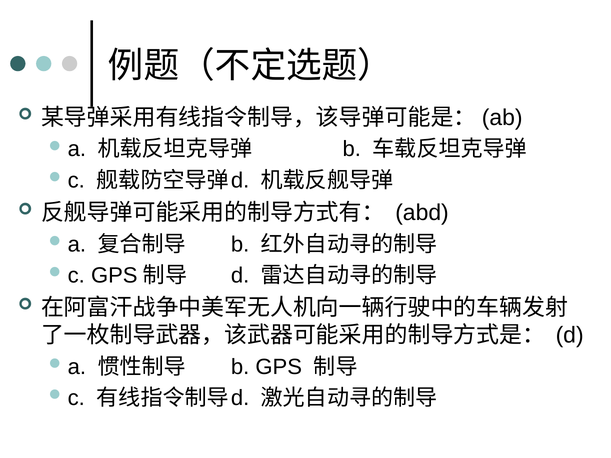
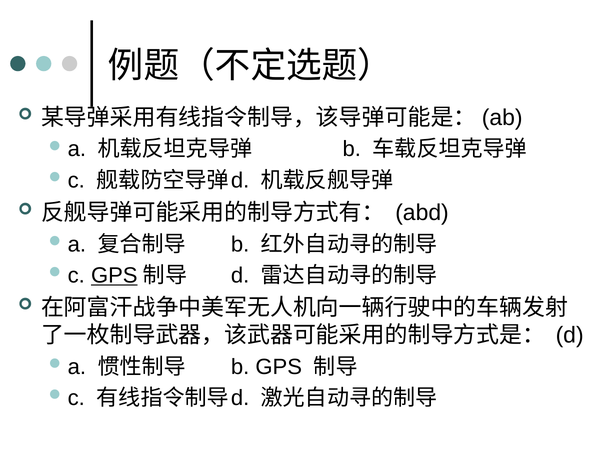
GPS at (114, 276) underline: none -> present
